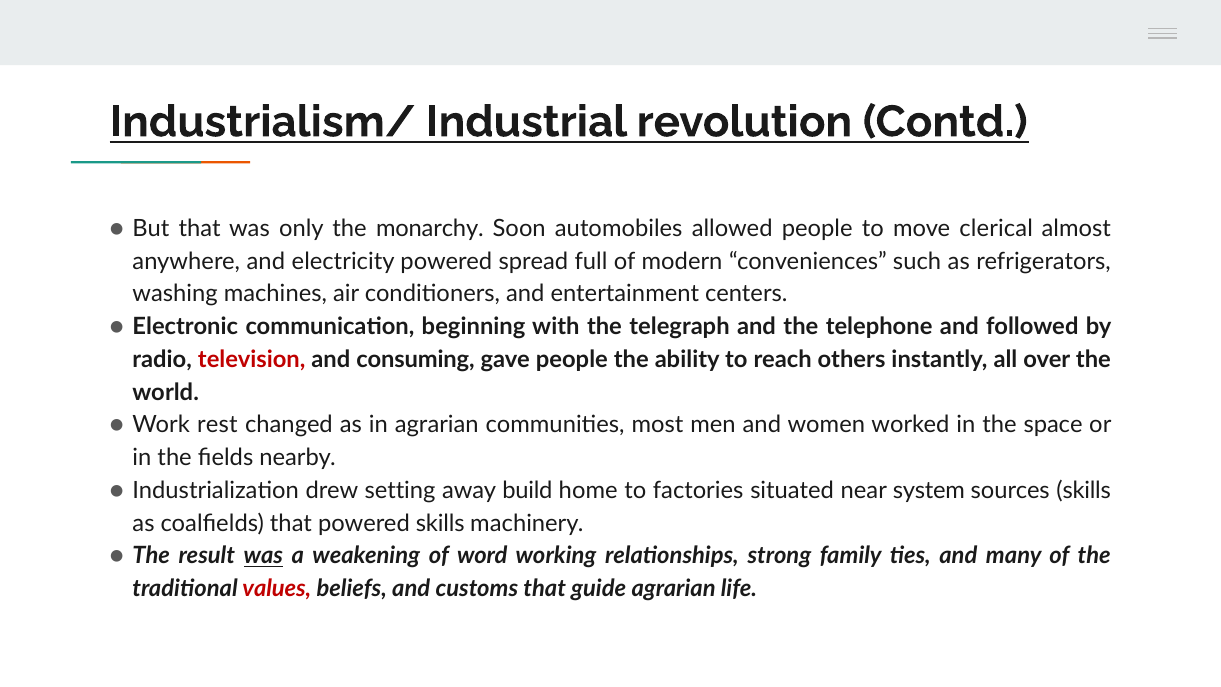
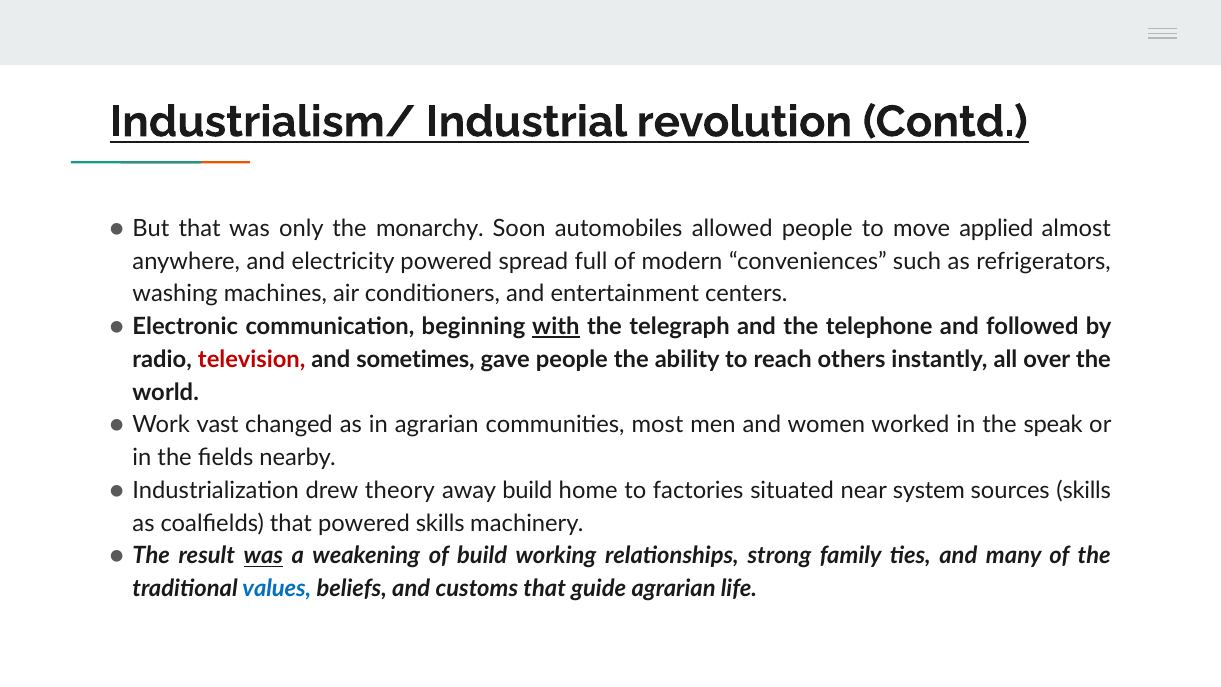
clerical: clerical -> applied
with underline: none -> present
consuming: consuming -> sometimes
rest: rest -> vast
space: space -> speak
setting: setting -> theory
of word: word -> build
values colour: red -> blue
